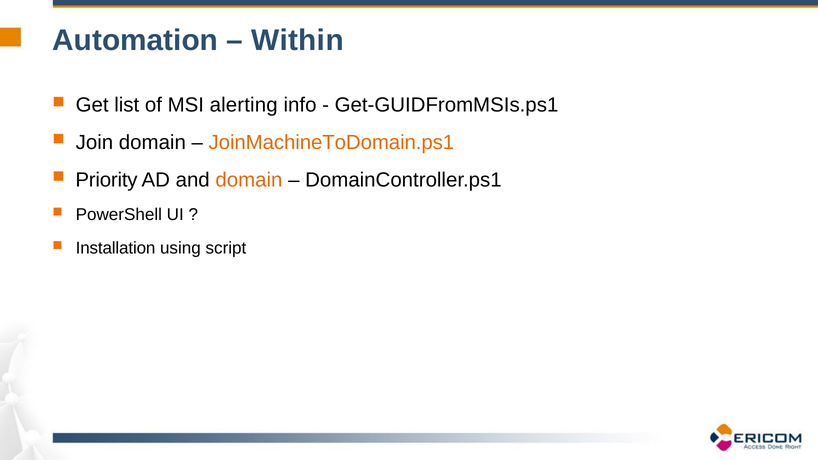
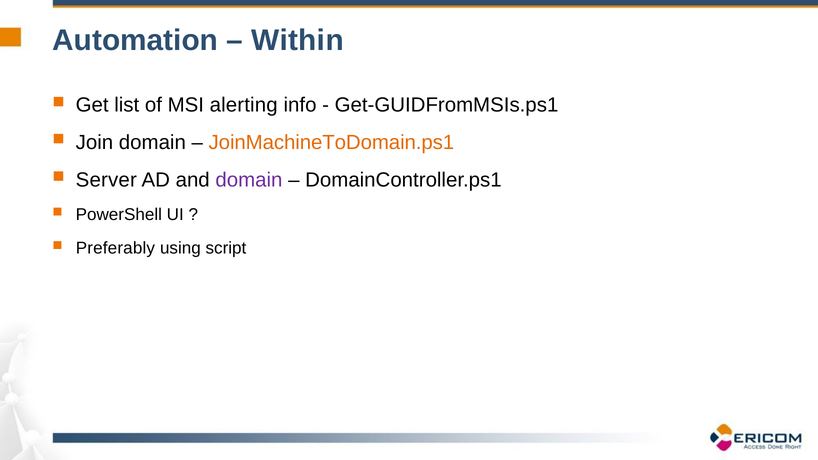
Priority: Priority -> Server
domain at (249, 180) colour: orange -> purple
Installation: Installation -> Preferably
